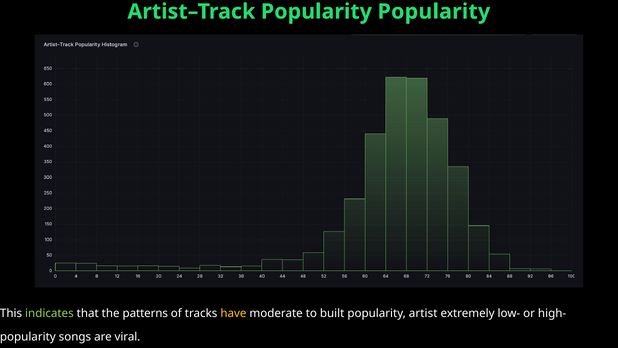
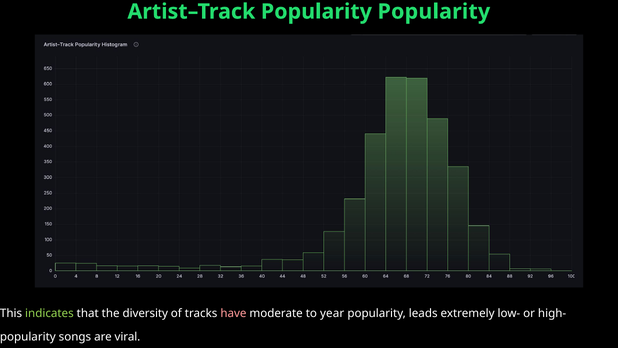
patterns: patterns -> diversity
have colour: yellow -> pink
built: built -> year
artist: artist -> leads
